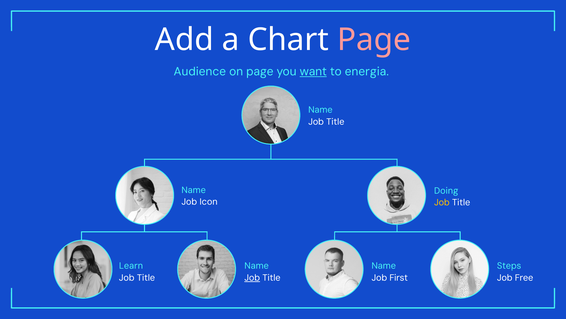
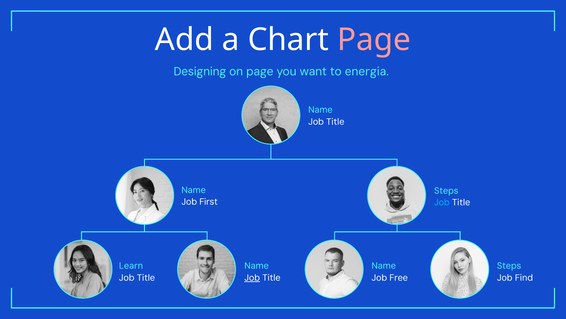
Audience: Audience -> Designing
want underline: present -> none
Doing at (446, 190): Doing -> Steps
Icon: Icon -> First
Job at (442, 202) colour: yellow -> light blue
First: First -> Free
Free: Free -> Find
